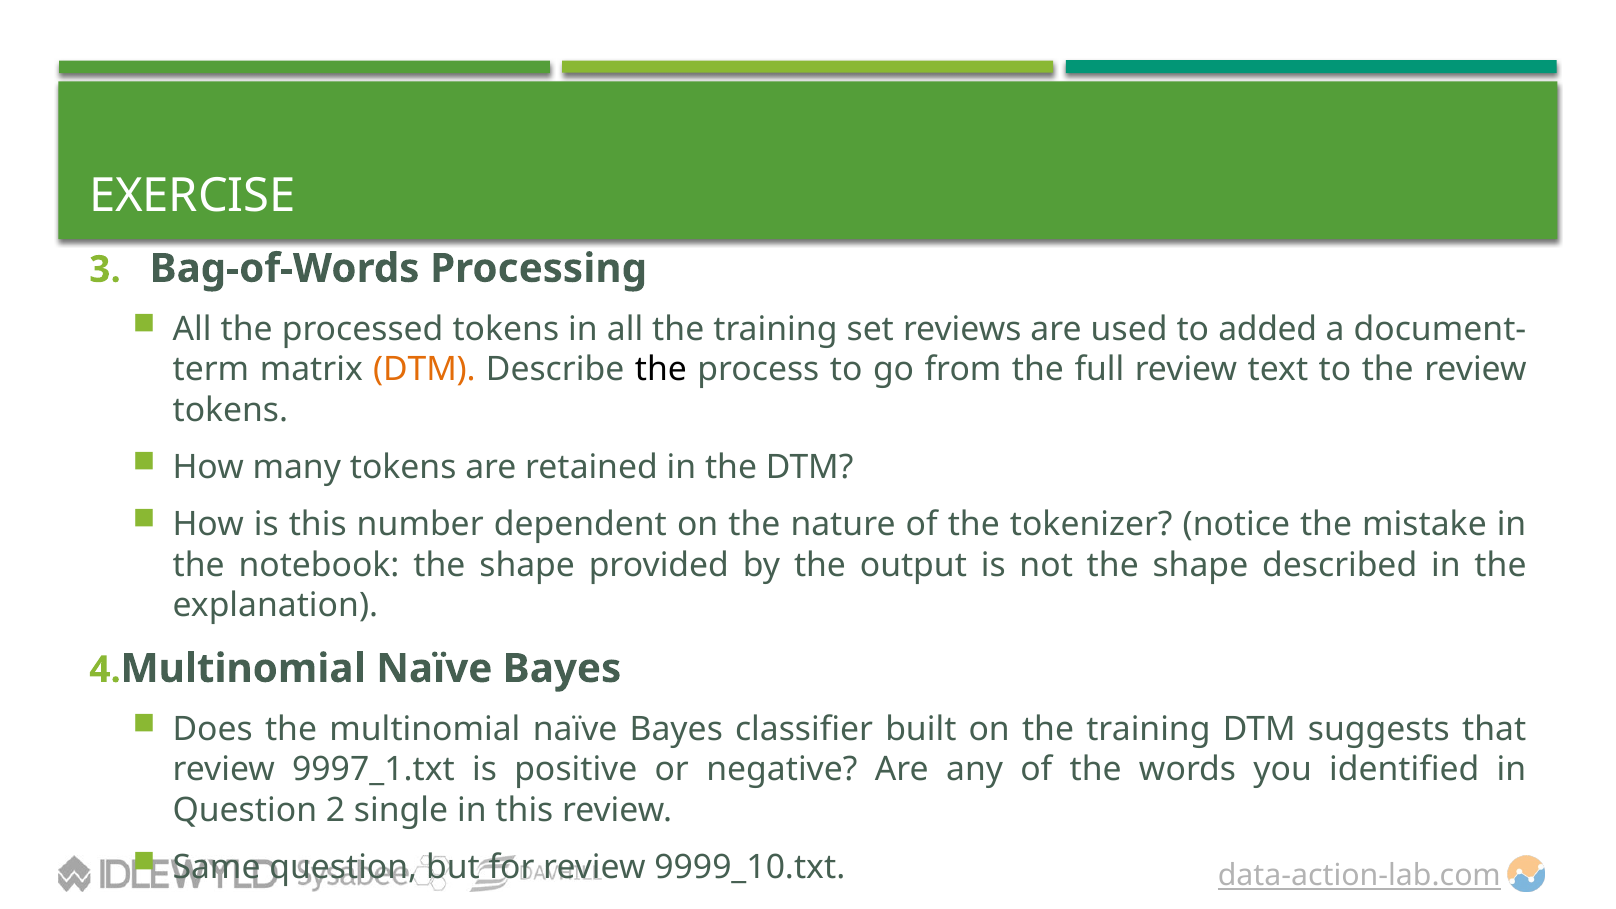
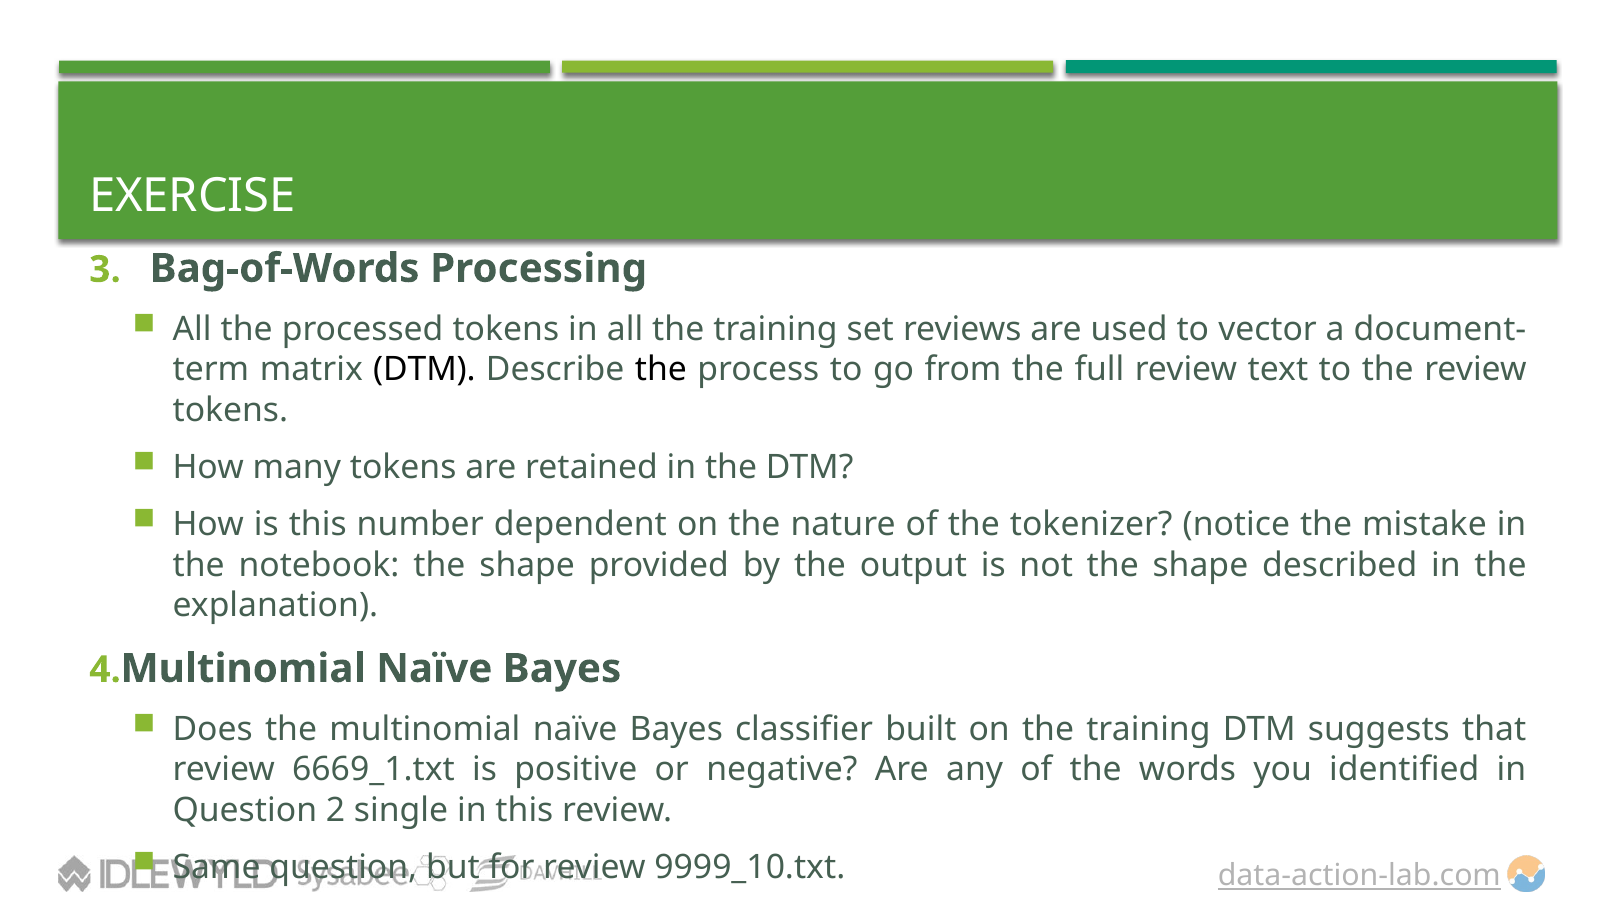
added: added -> vector
DTM at (424, 370) colour: orange -> black
9997_1.txt: 9997_1.txt -> 6669_1.txt
